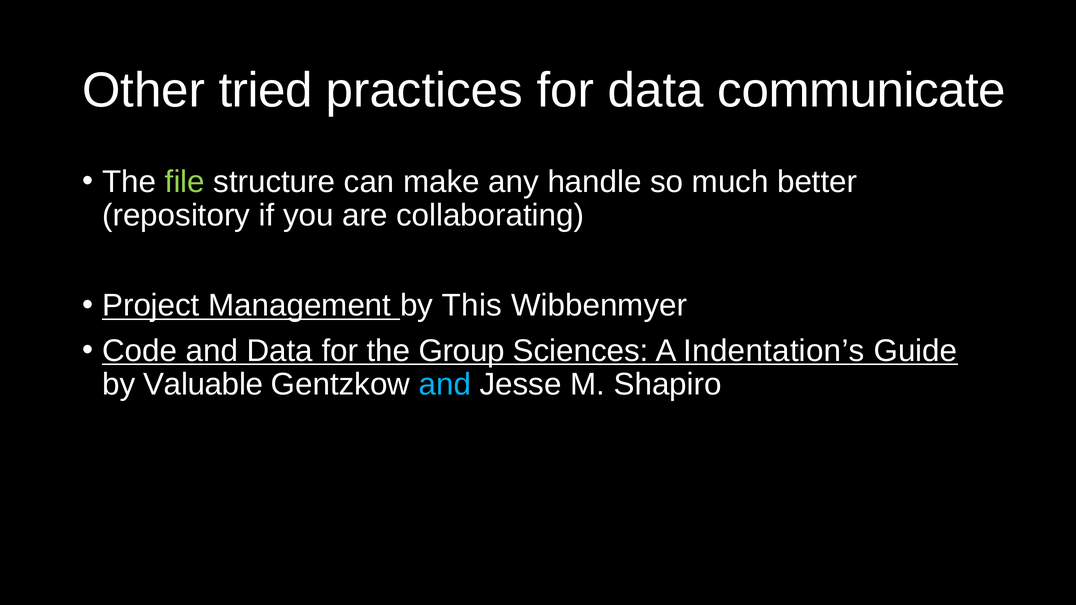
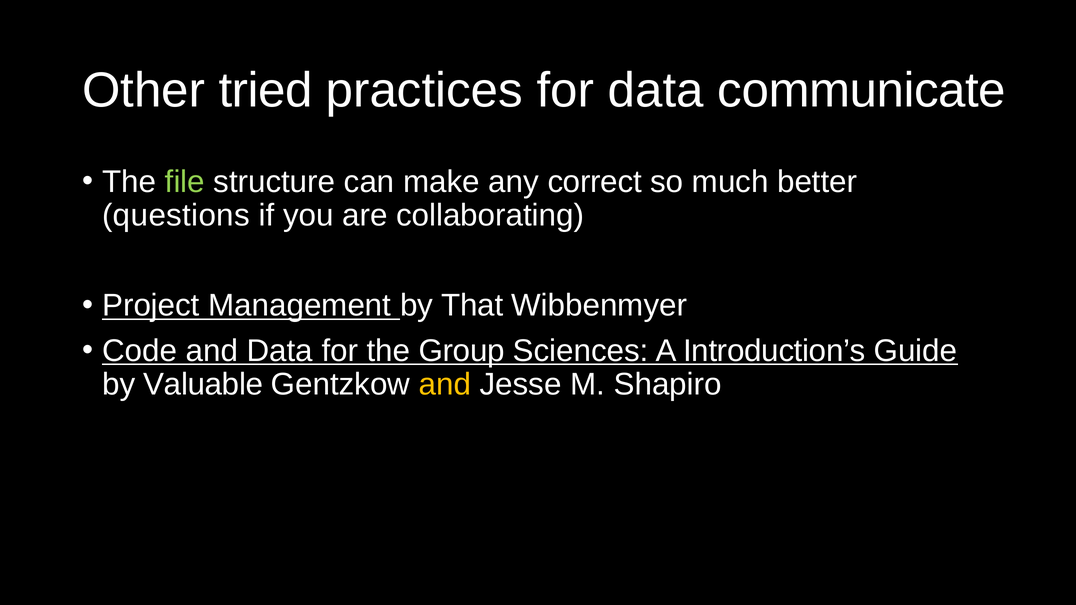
handle: handle -> correct
repository: repository -> questions
This: This -> That
Indentation’s: Indentation’s -> Introduction’s
and at (445, 385) colour: light blue -> yellow
